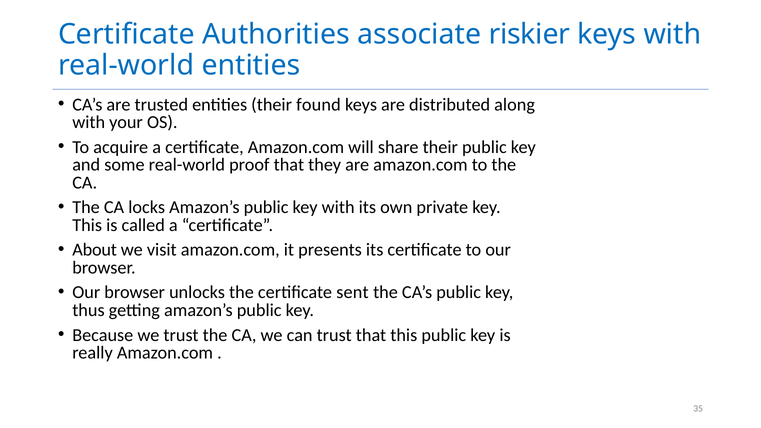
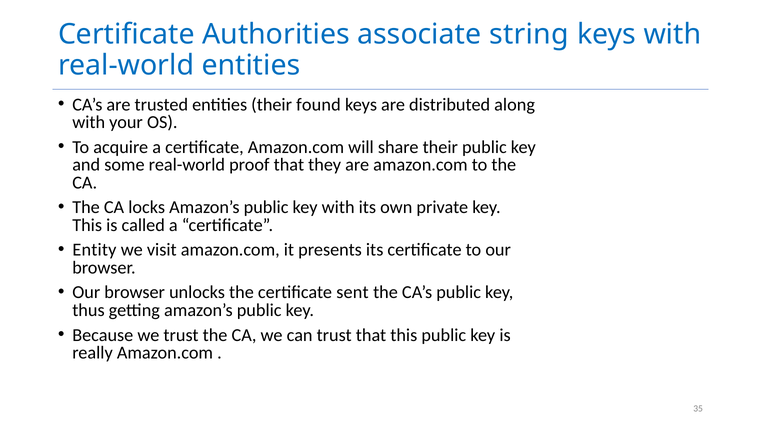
riskier: riskier -> string
About: About -> Entity
